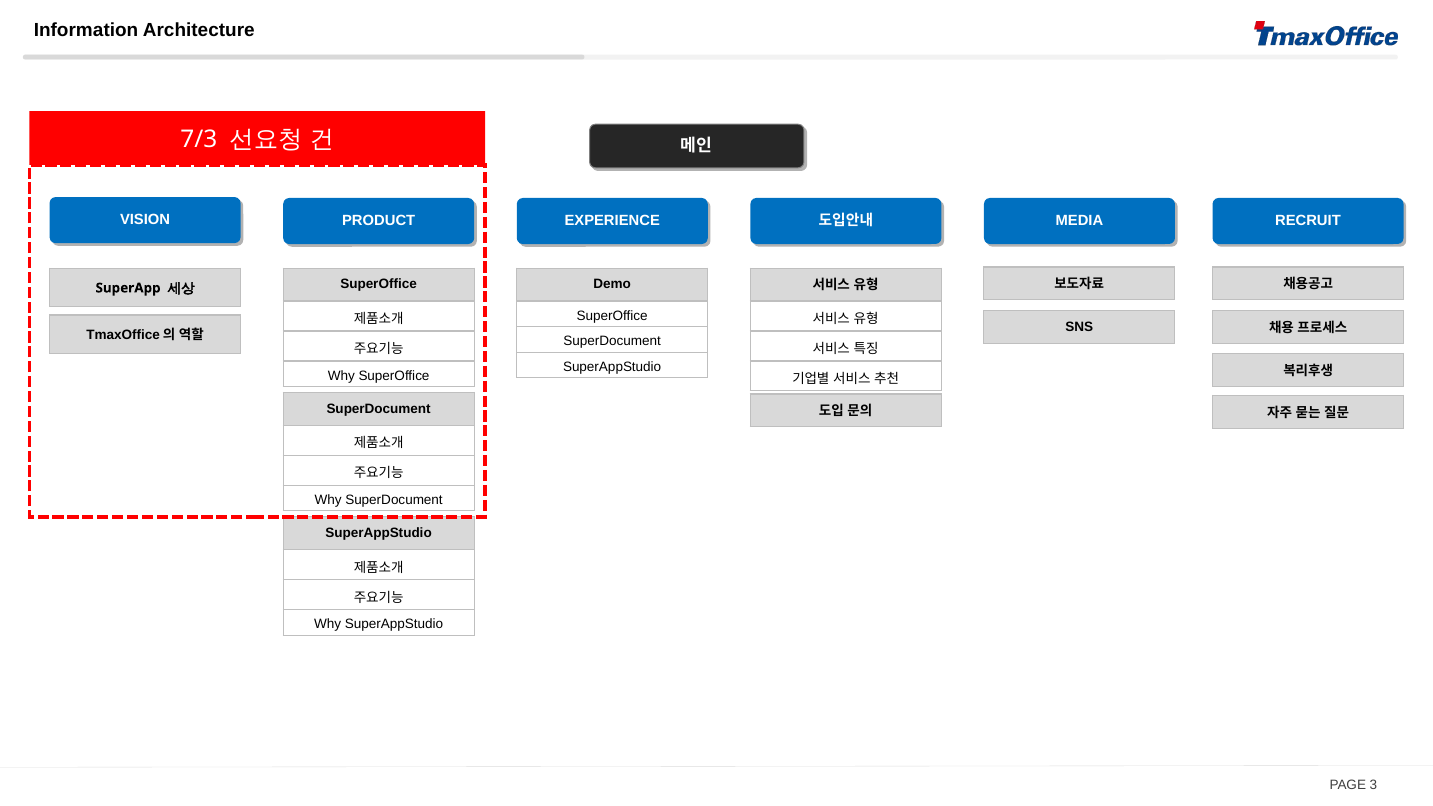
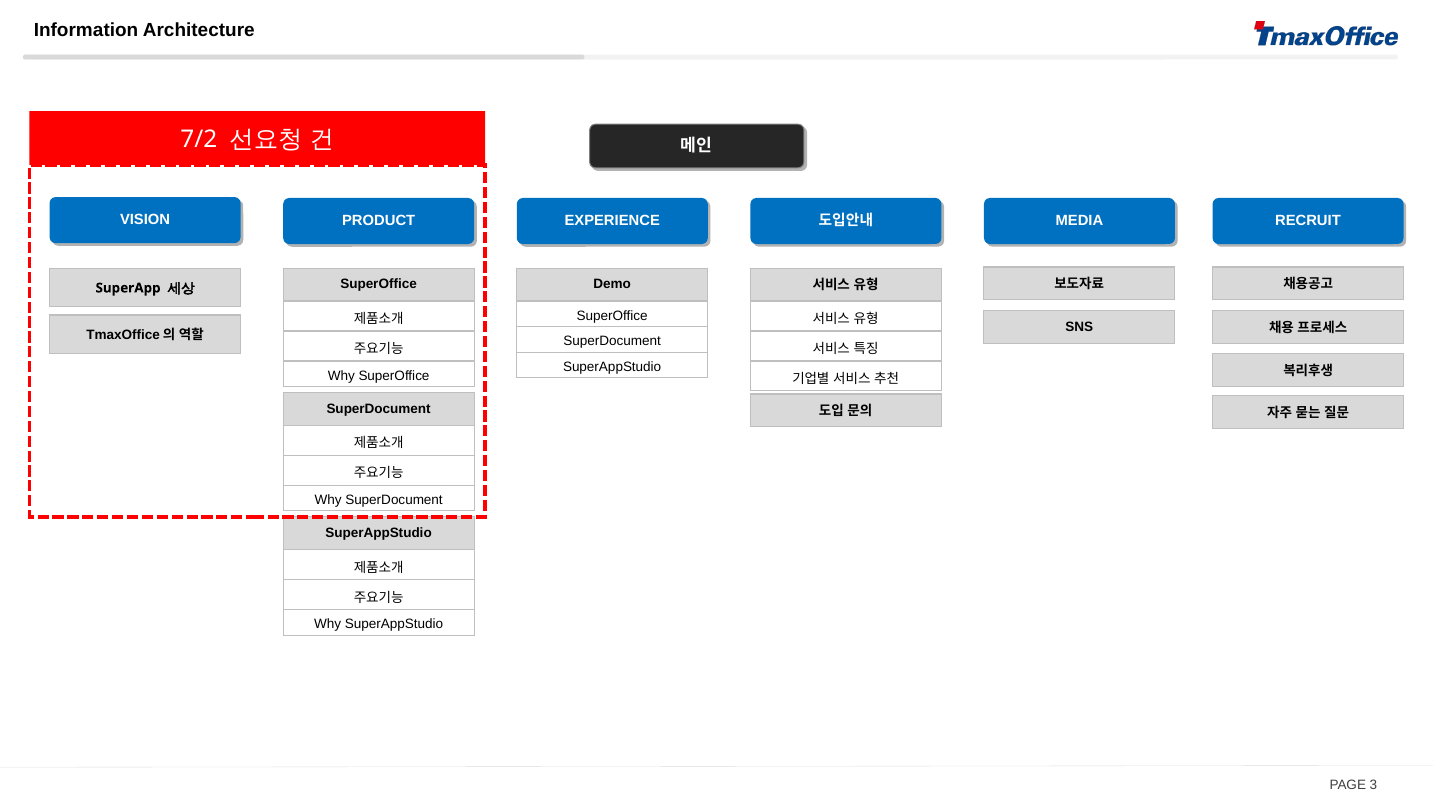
7/3: 7/3 -> 7/2
